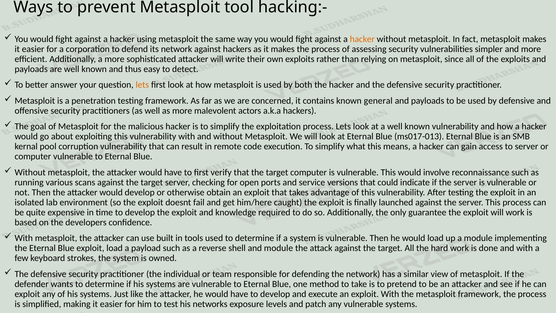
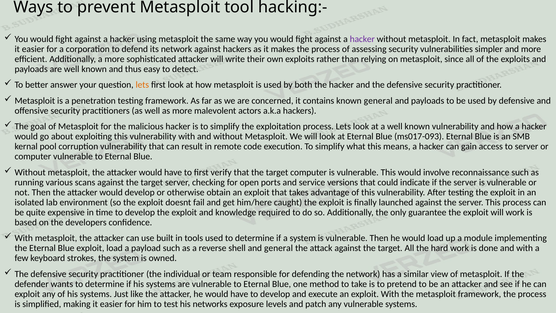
hacker at (362, 39) colour: orange -> purple
ms017-013: ms017-013 -> ms017-093
and module: module -> general
